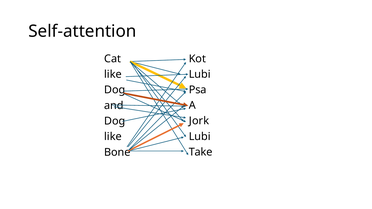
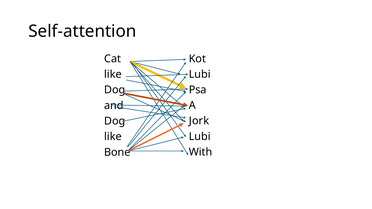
Take: Take -> With
